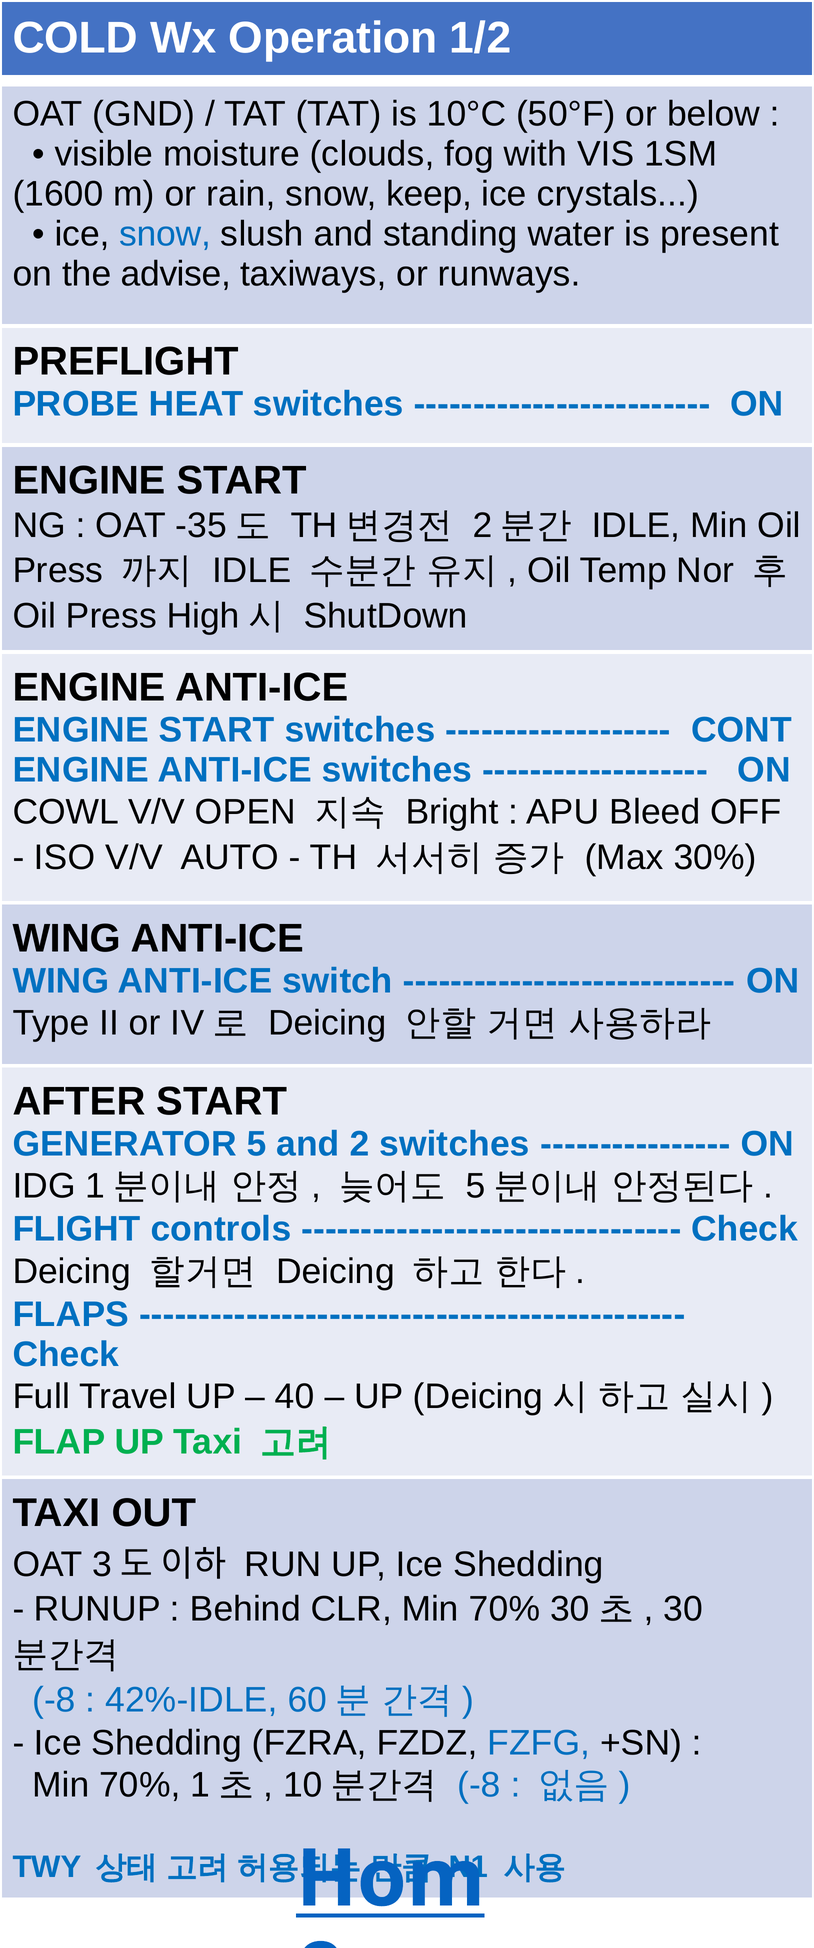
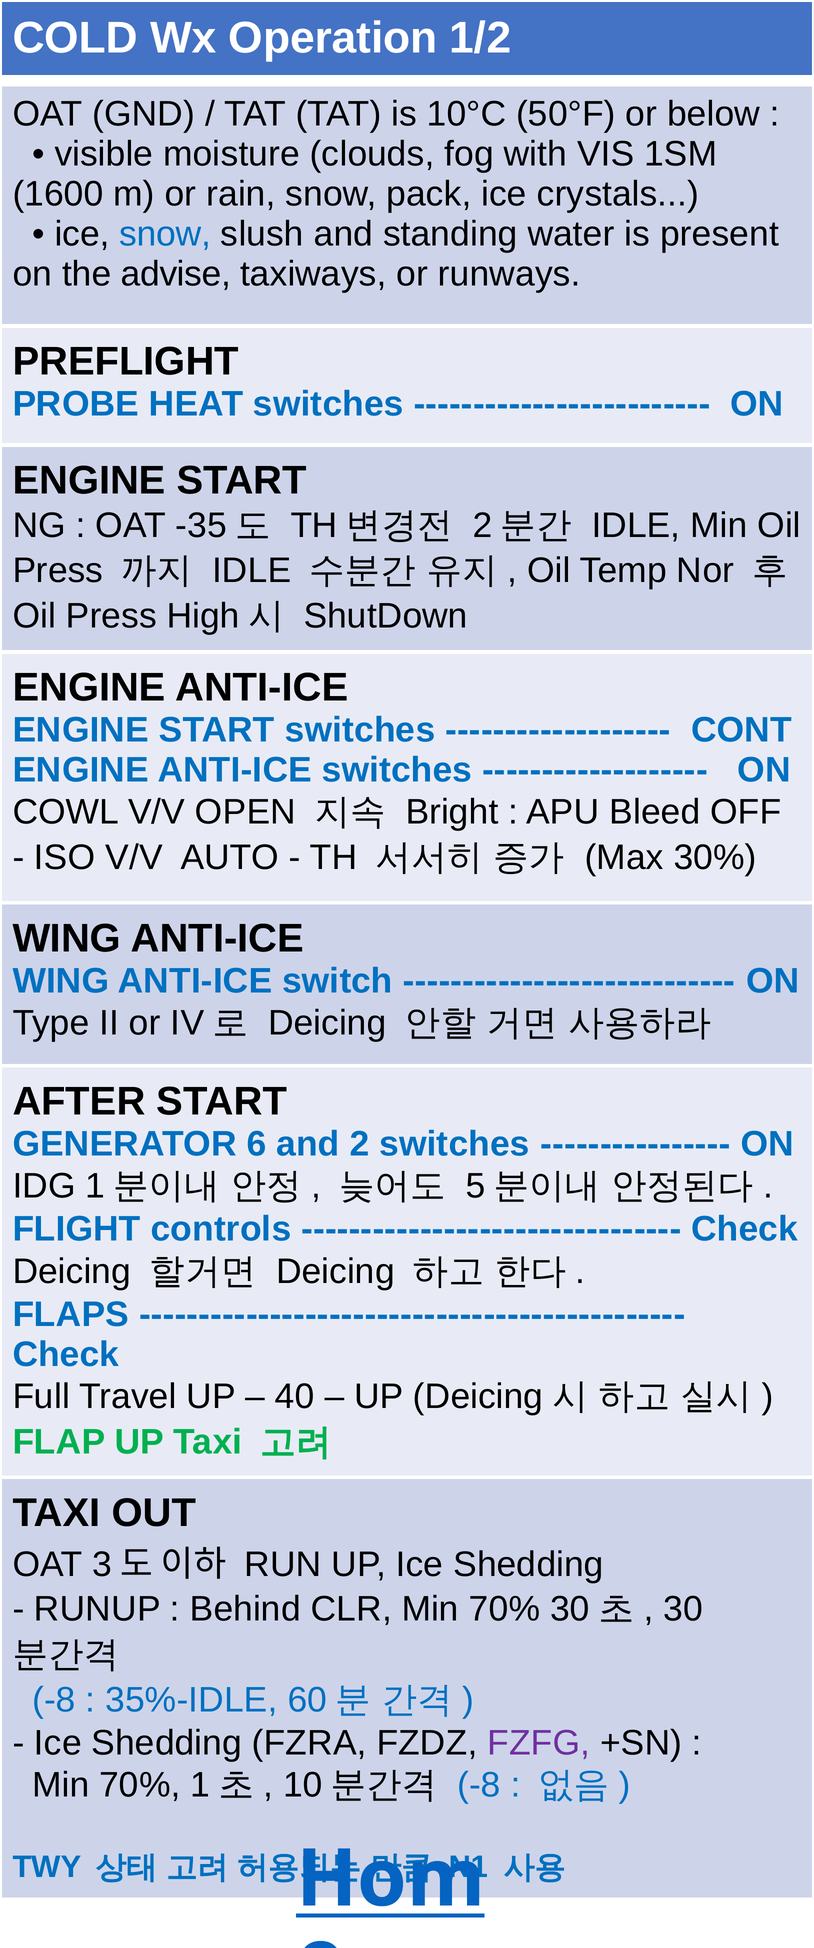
keep: keep -> pack
5: 5 -> 6
42%-IDLE: 42%-IDLE -> 35%-IDLE
FZFG colour: blue -> purple
